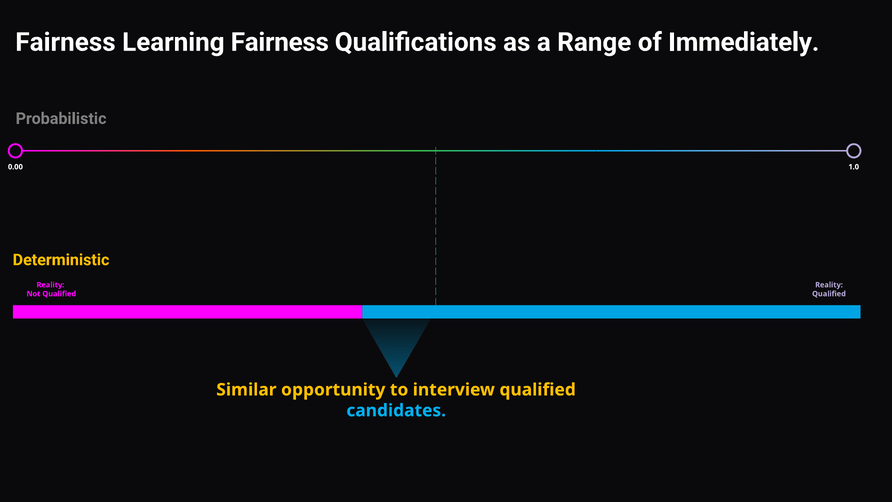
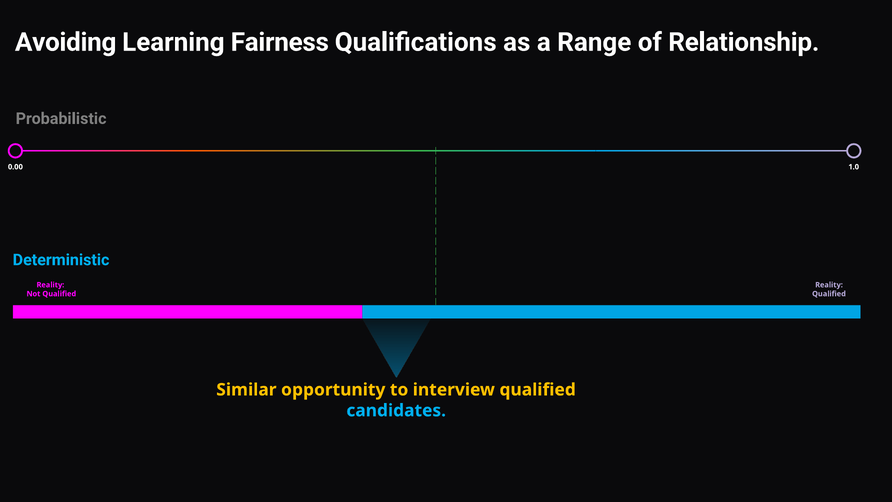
Fairness at (65, 42): Fairness -> Avoiding
Immediately: Immediately -> Relationship
Deterministic colour: yellow -> light blue
